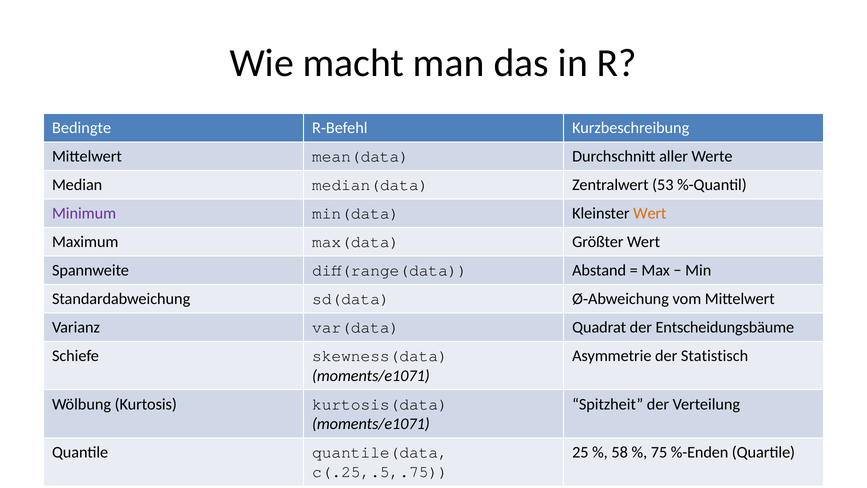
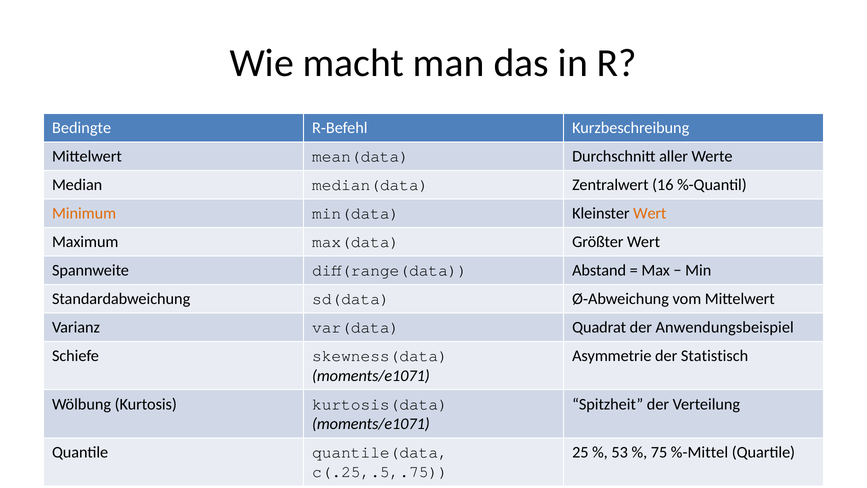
53: 53 -> 16
Minimum colour: purple -> orange
Entscheidungsbäume: Entscheidungsbäume -> Anwendungsbeispiel
58: 58 -> 53
%-Enden: %-Enden -> %-Mittel
